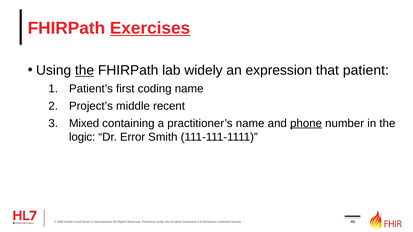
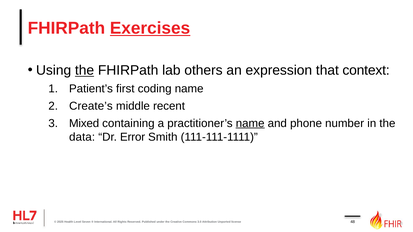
widely: widely -> others
patient: patient -> context
Project’s: Project’s -> Create’s
name at (250, 123) underline: none -> present
phone underline: present -> none
logic: logic -> data
